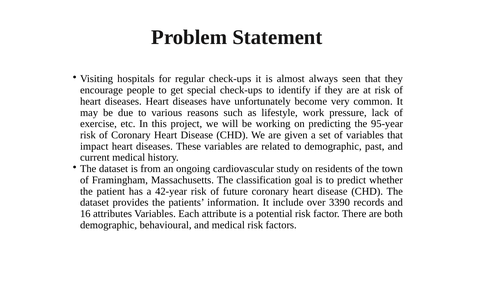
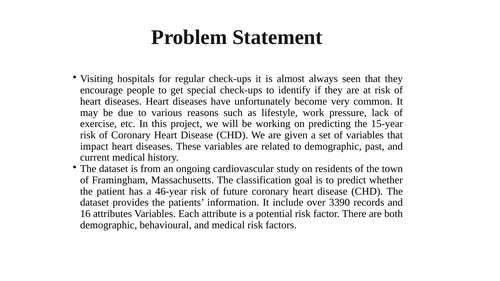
95-year: 95-year -> 15-year
42-year: 42-year -> 46-year
